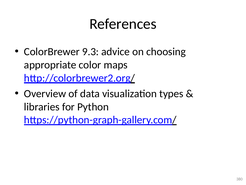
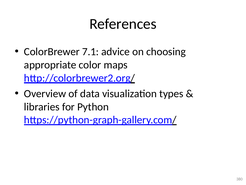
9.3: 9.3 -> 7.1
